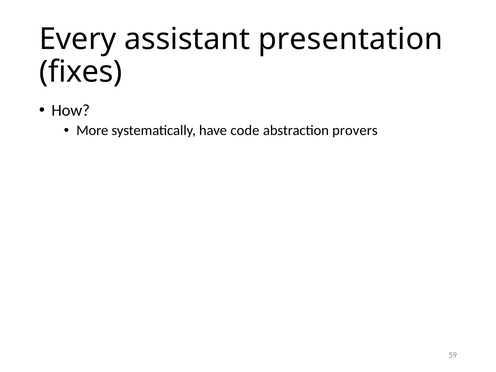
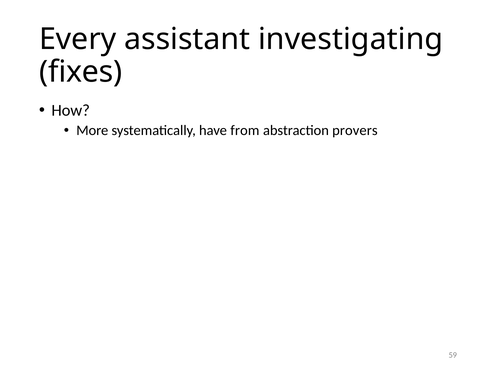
presentation: presentation -> investigating
code: code -> from
